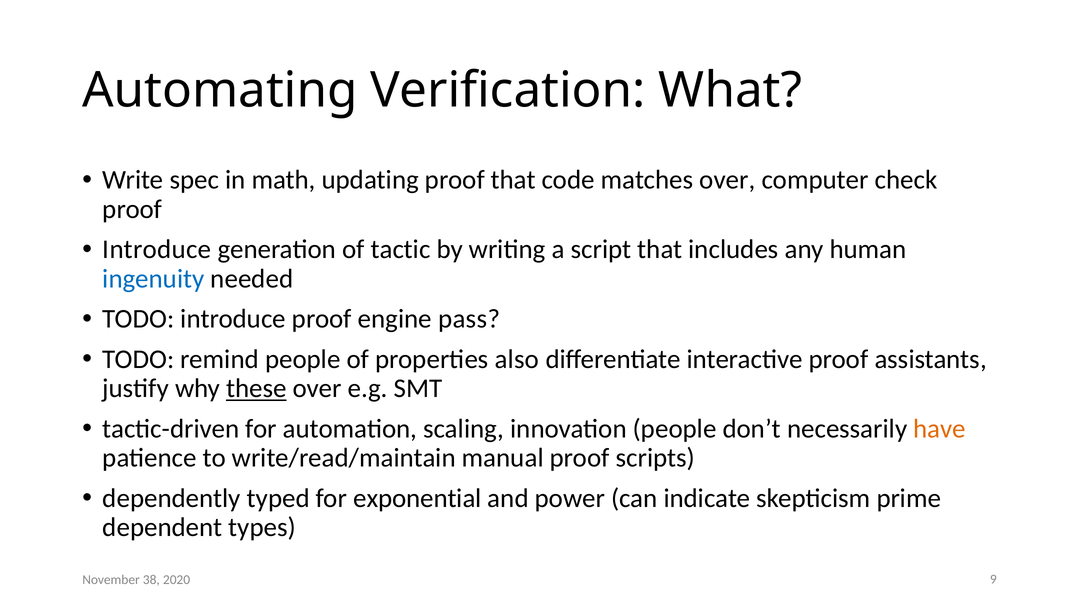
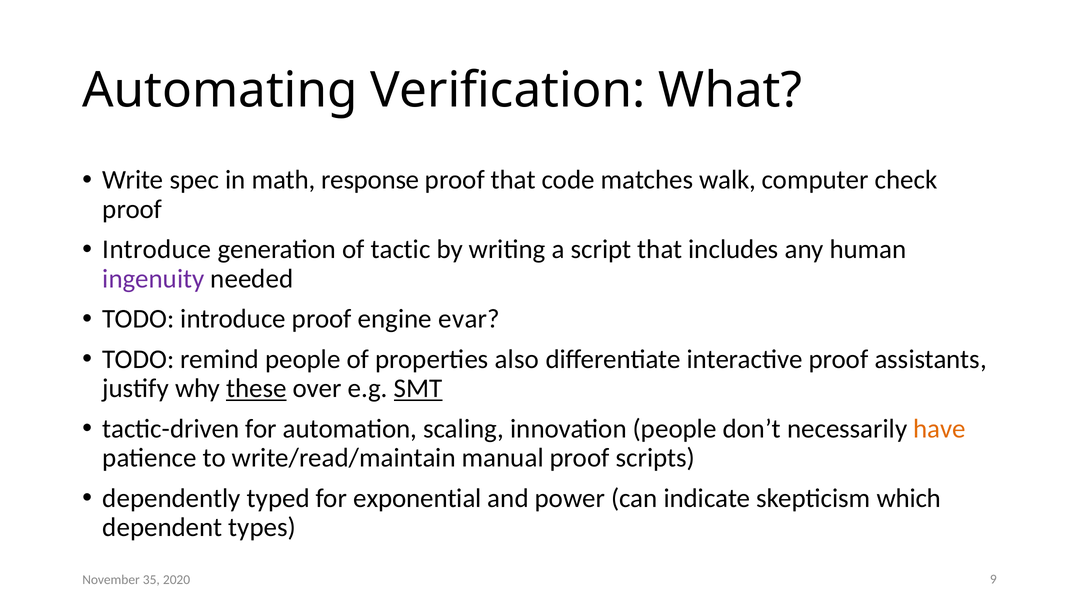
updating: updating -> response
matches over: over -> walk
ingenuity colour: blue -> purple
pass: pass -> evar
SMT underline: none -> present
prime: prime -> which
38: 38 -> 35
